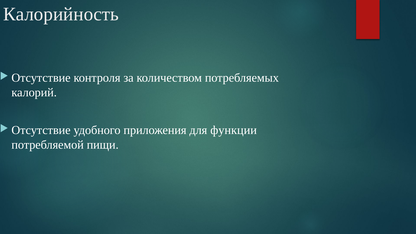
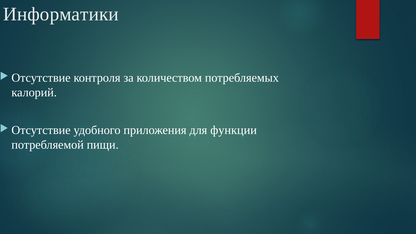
Калорийность: Калорийность -> Информатики
